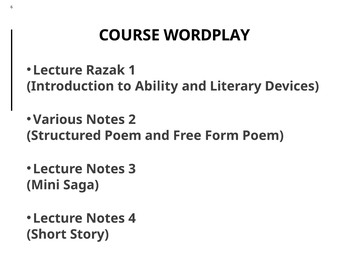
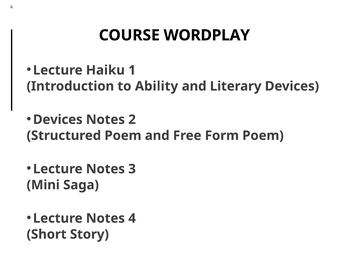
Razak: Razak -> Haiku
Various at (58, 119): Various -> Devices
